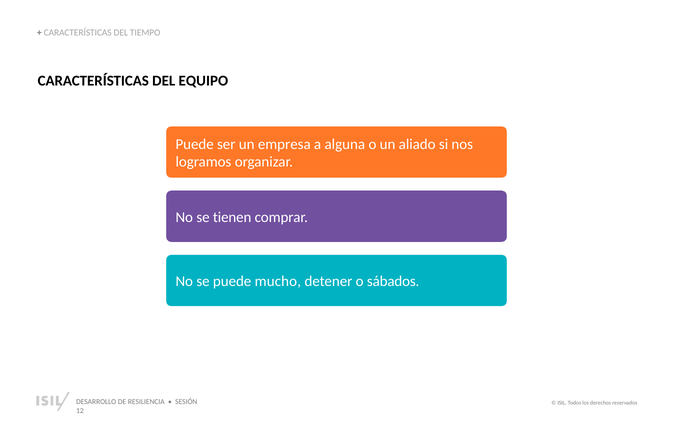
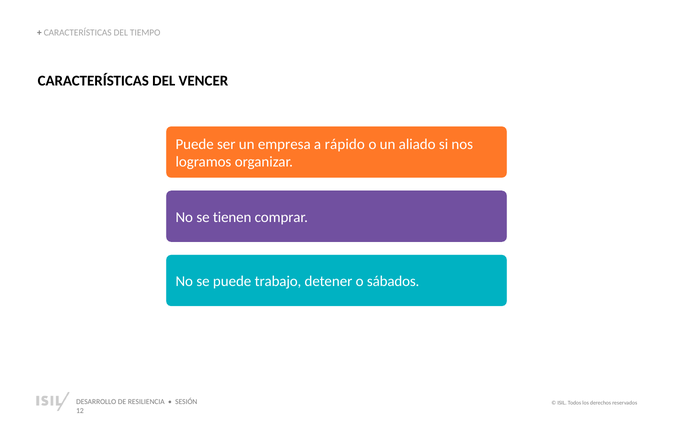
EQUIPO: EQUIPO -> VENCER
alguna: alguna -> rápido
mucho: mucho -> trabajo
